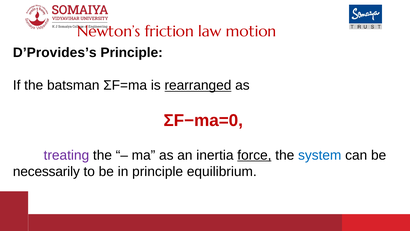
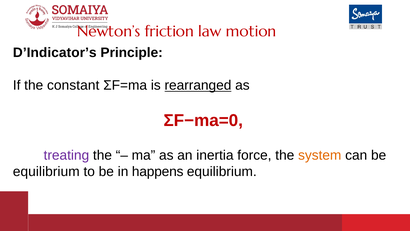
D’Provides’s: D’Provides’s -> D’Indicator’s
batsman: batsman -> constant
force underline: present -> none
system colour: blue -> orange
necessarily at (46, 171): necessarily -> equilibrium
in principle: principle -> happens
